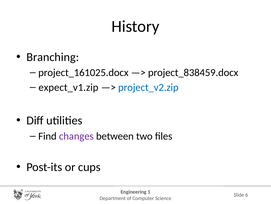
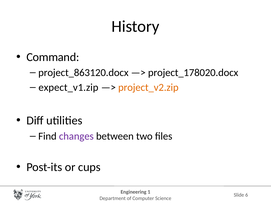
Branching: Branching -> Command
project_161025.docx: project_161025.docx -> project_863120.docx
project_838459.docx: project_838459.docx -> project_178020.docx
project_v2.zip colour: blue -> orange
